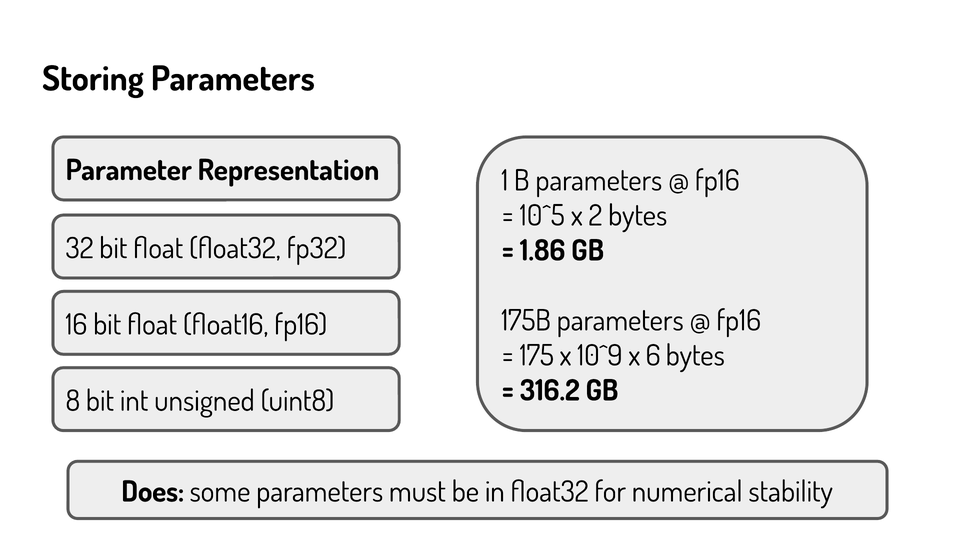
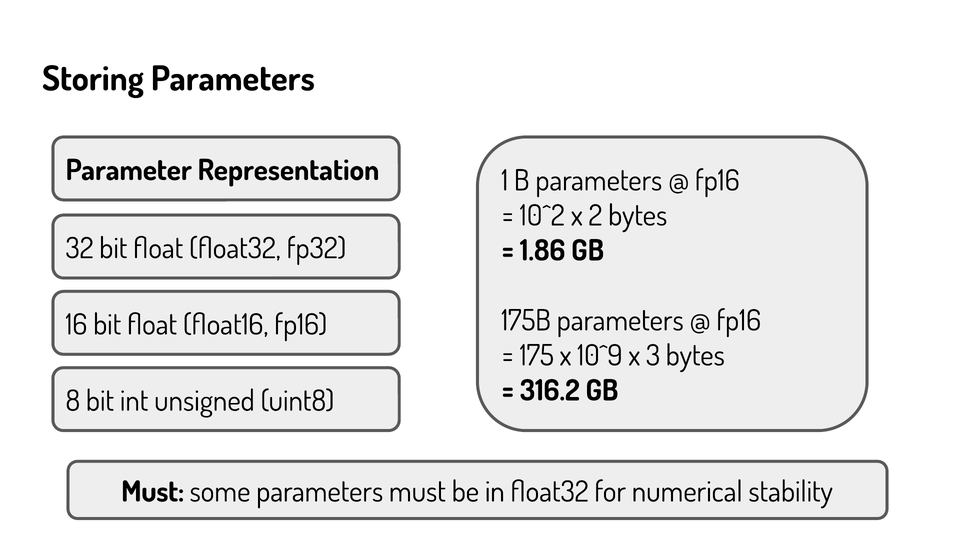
10^5: 10^5 -> 10^2
6: 6 -> 3
Does at (153, 492): Does -> Must
